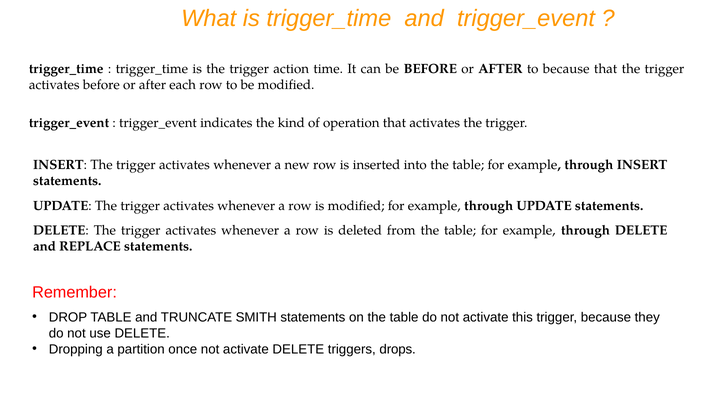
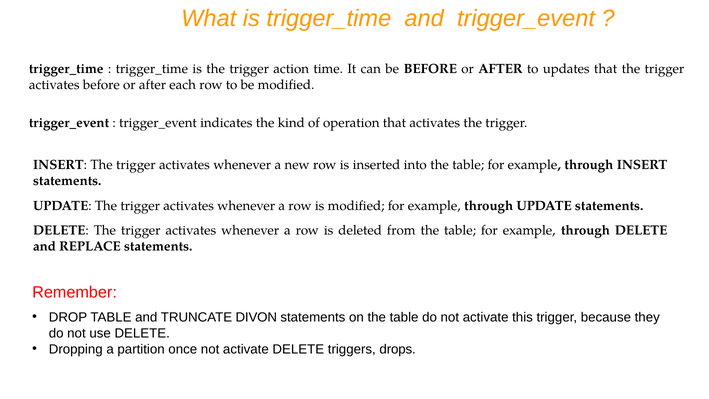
to because: because -> updates
SMITH: SMITH -> DIVON
